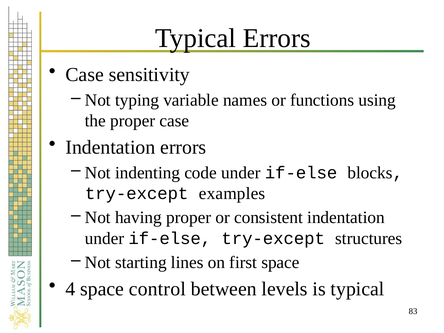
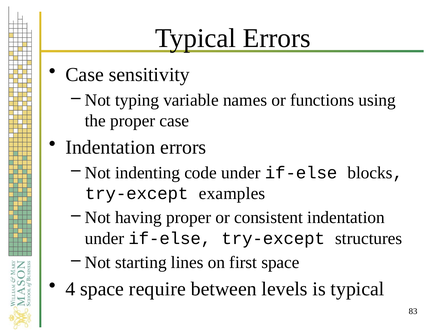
control: control -> require
